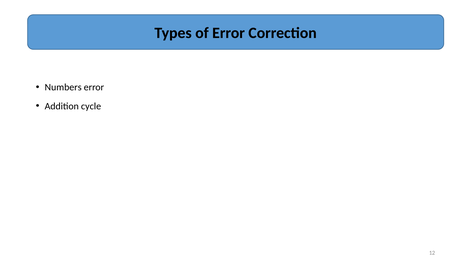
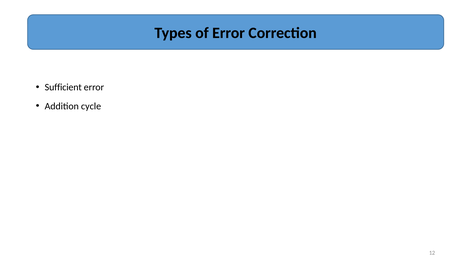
Numbers: Numbers -> Sufficient
